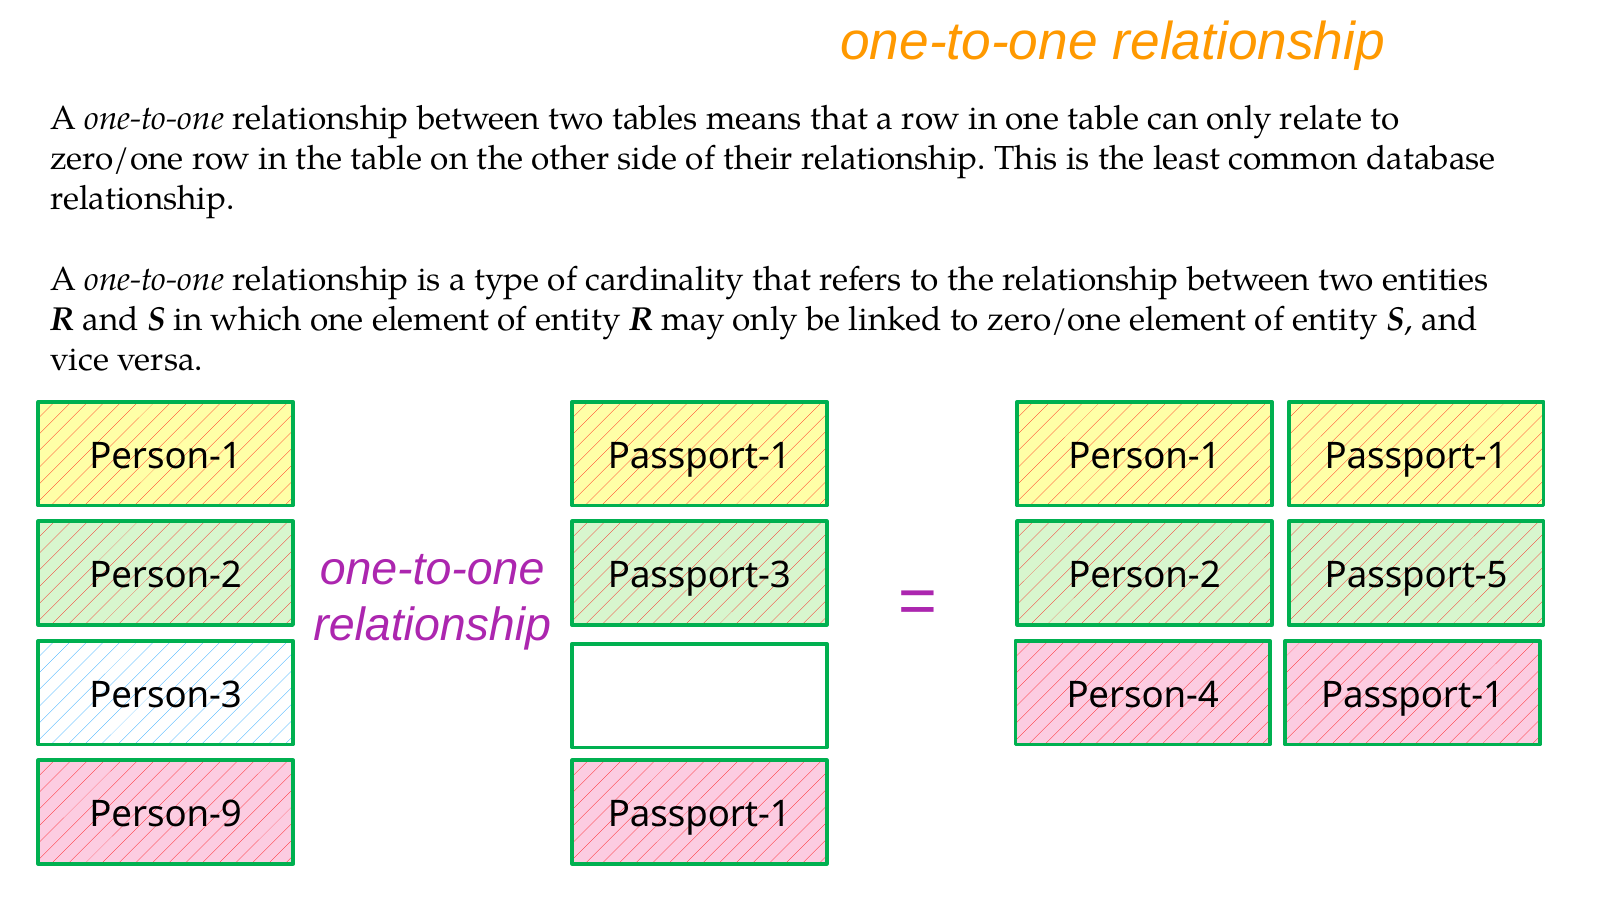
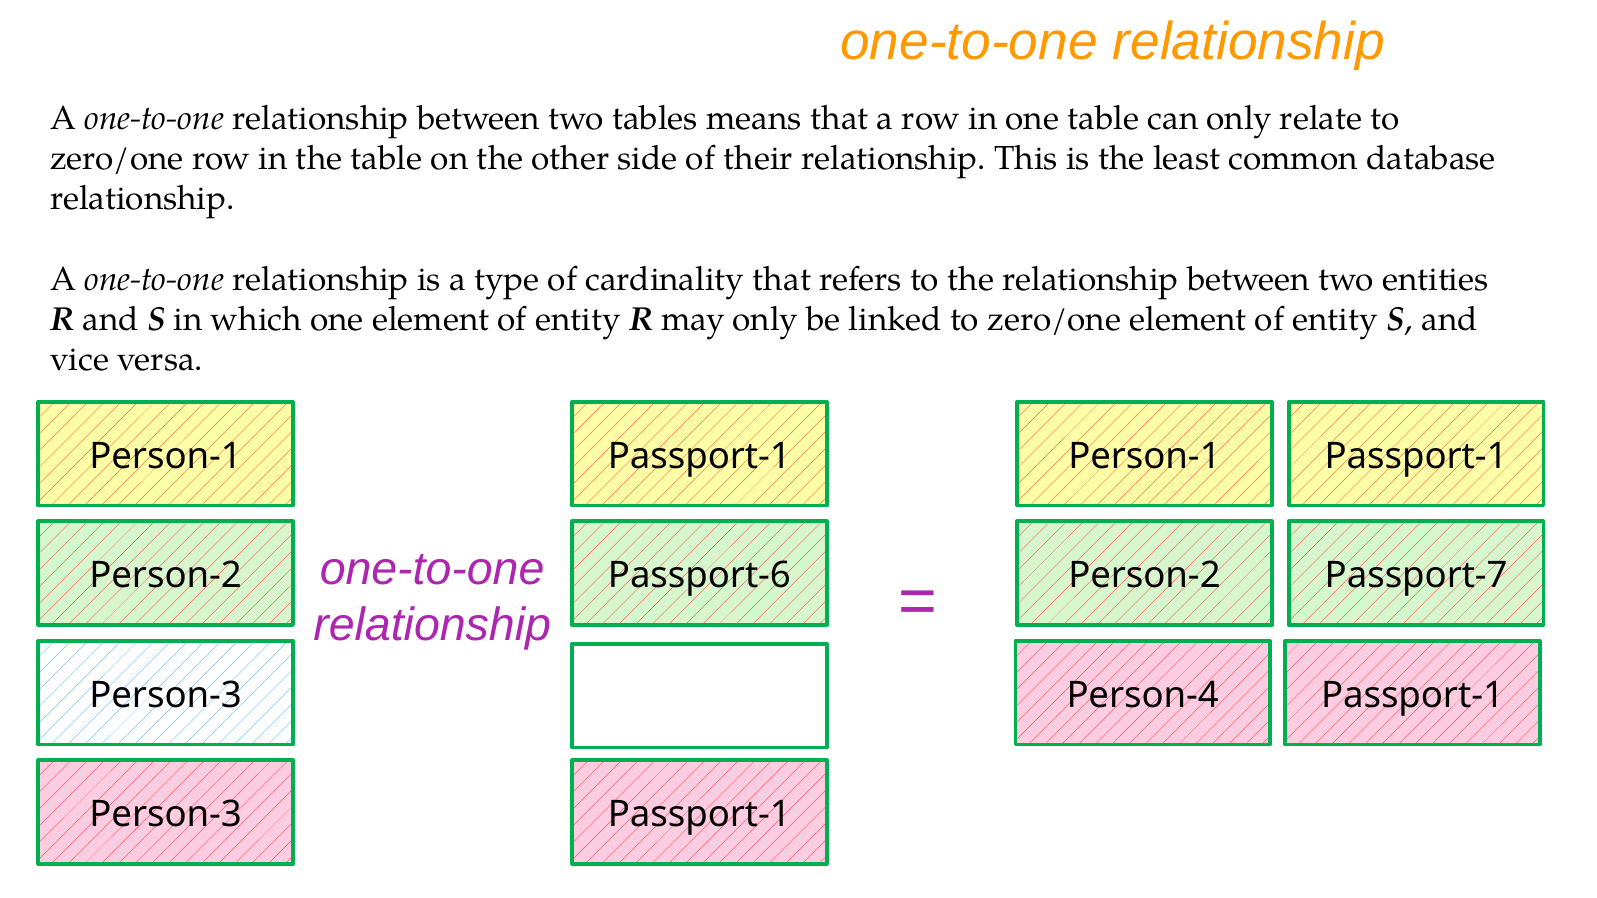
Passport-3: Passport-3 -> Passport-6
Passport-5: Passport-5 -> Passport-7
Person-9 at (166, 815): Person-9 -> Person-3
